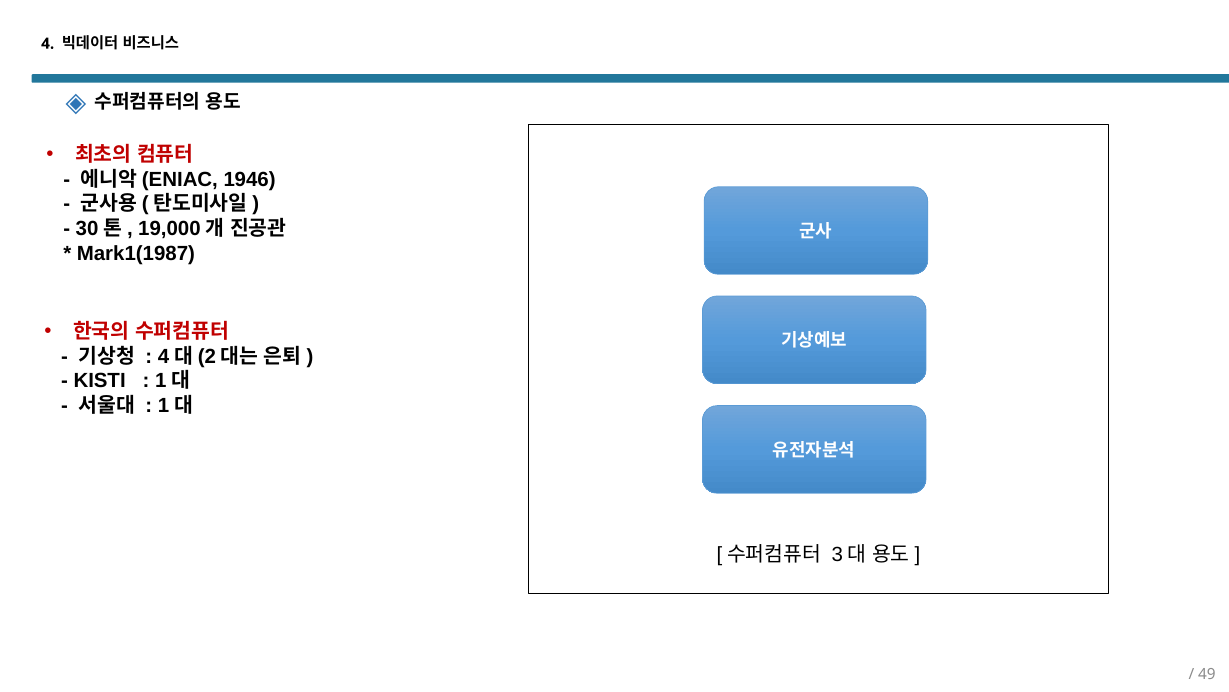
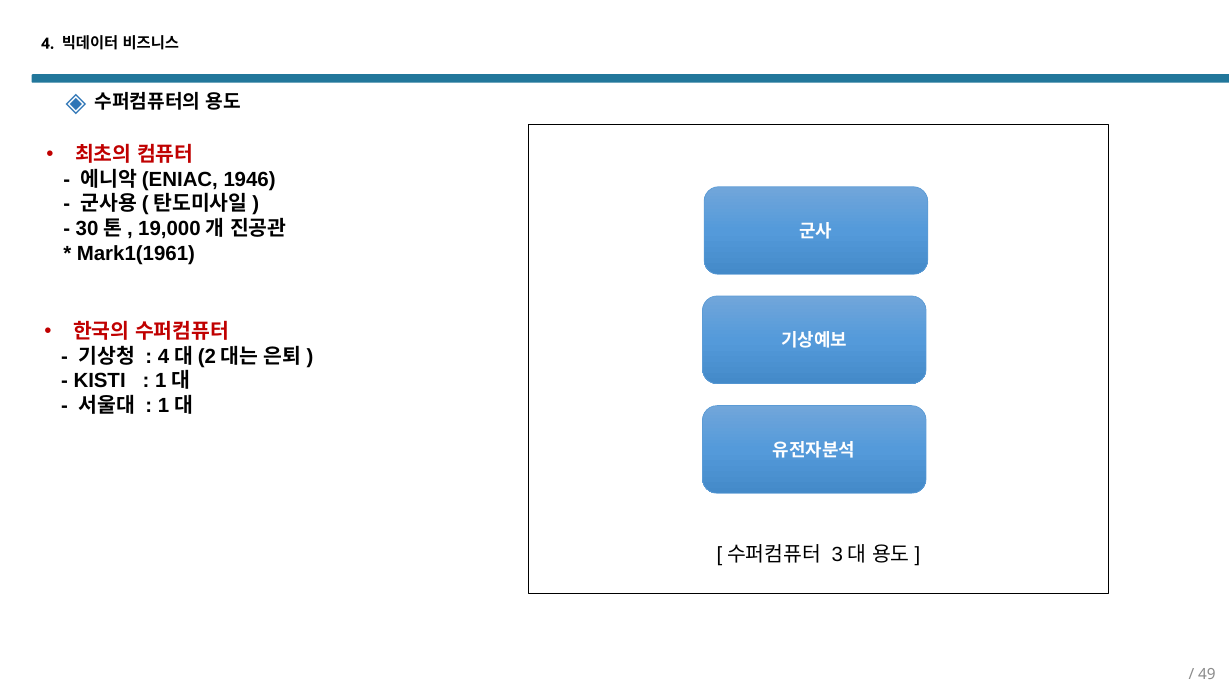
Mark1(1987: Mark1(1987 -> Mark1(1961
